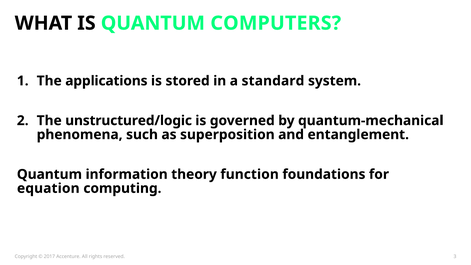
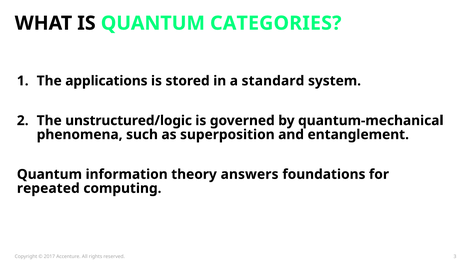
COMPUTERS: COMPUTERS -> CATEGORIES
function: function -> answers
equation: equation -> repeated
